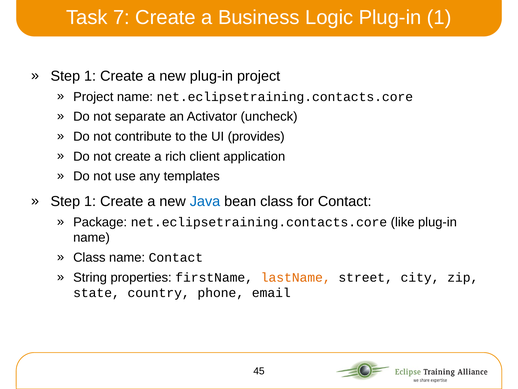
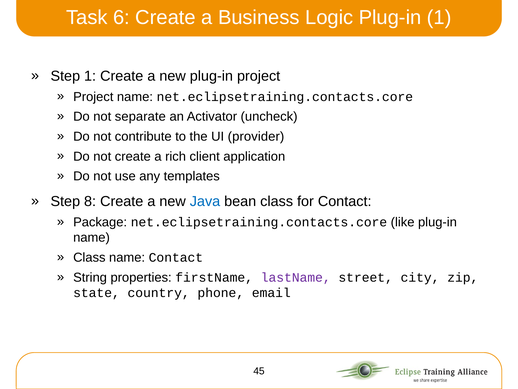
7: 7 -> 6
provides: provides -> provider
1 at (90, 201): 1 -> 8
lastName colour: orange -> purple
